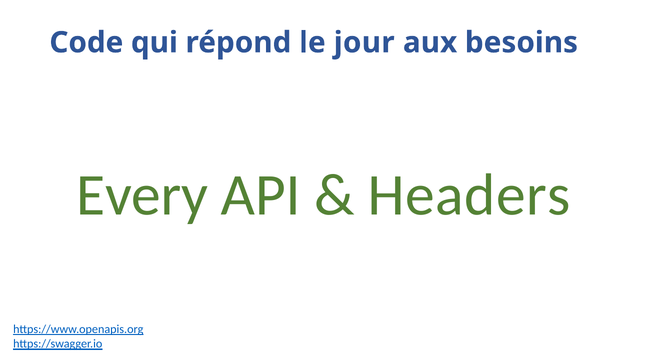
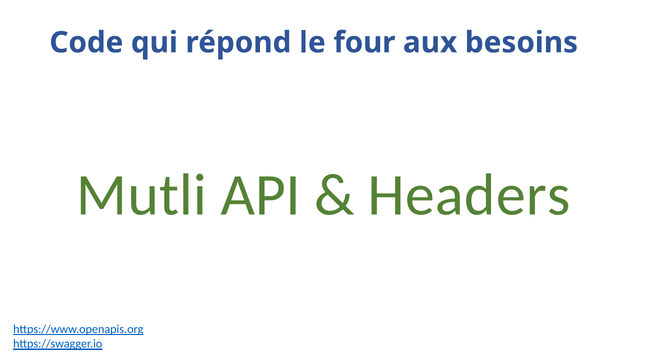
jour: jour -> four
Every: Every -> Mutli
